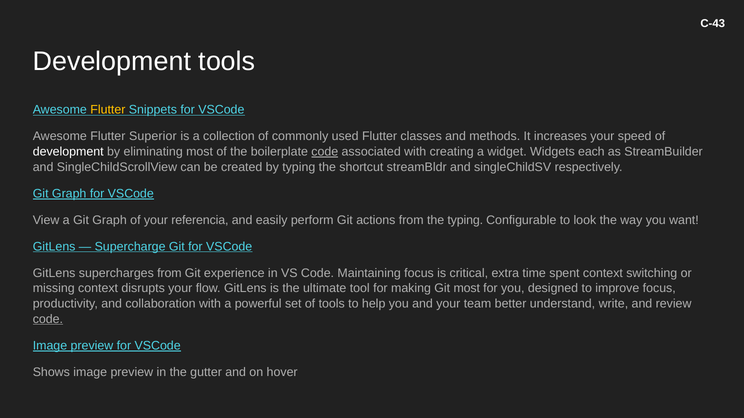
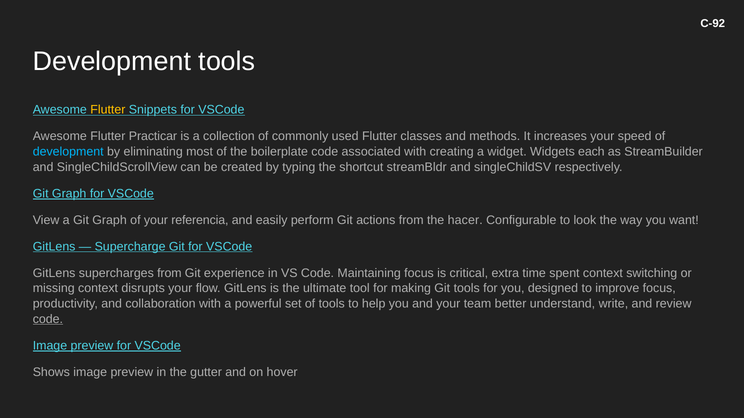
C-43: C-43 -> C-92
Superior: Superior -> Practicar
development at (68, 152) colour: white -> light blue
code at (325, 152) underline: present -> none
the typing: typing -> hacer
Git most: most -> tools
